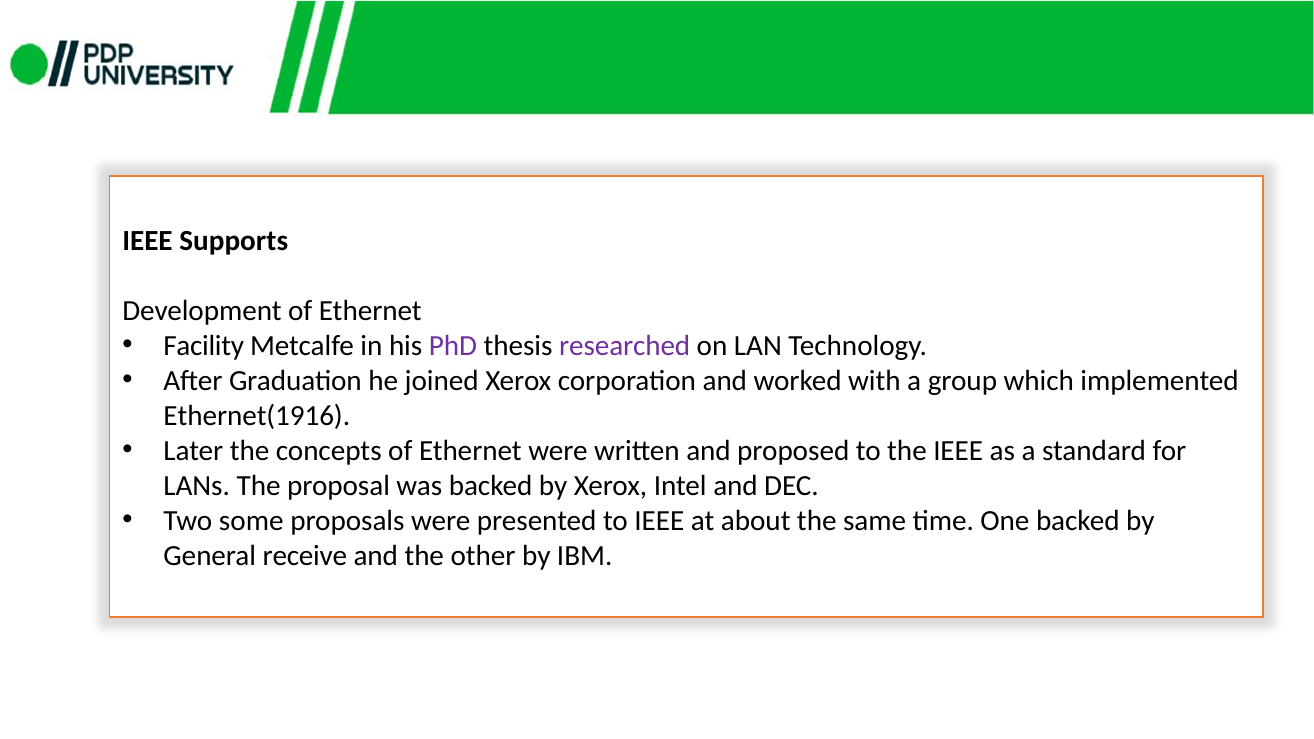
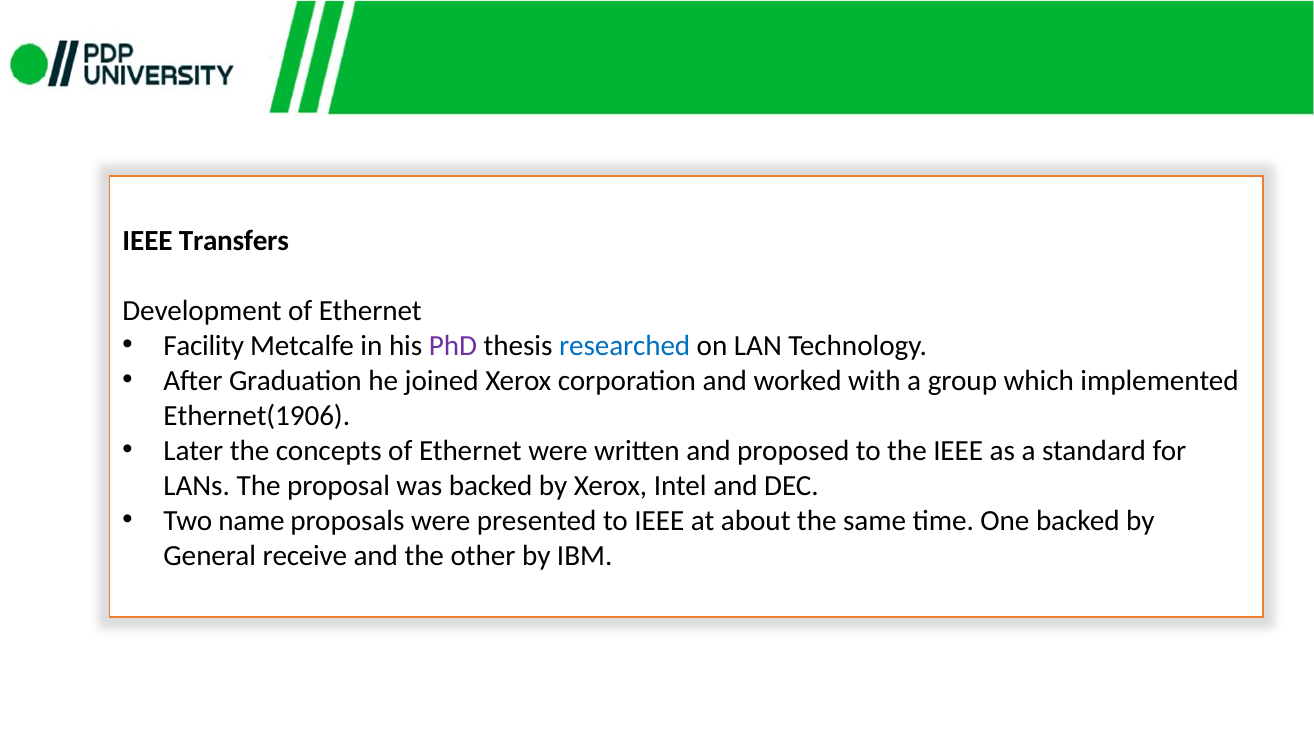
Supports: Supports -> Transfers
researched colour: purple -> blue
Ethernet(1916: Ethernet(1916 -> Ethernet(1906
some: some -> name
